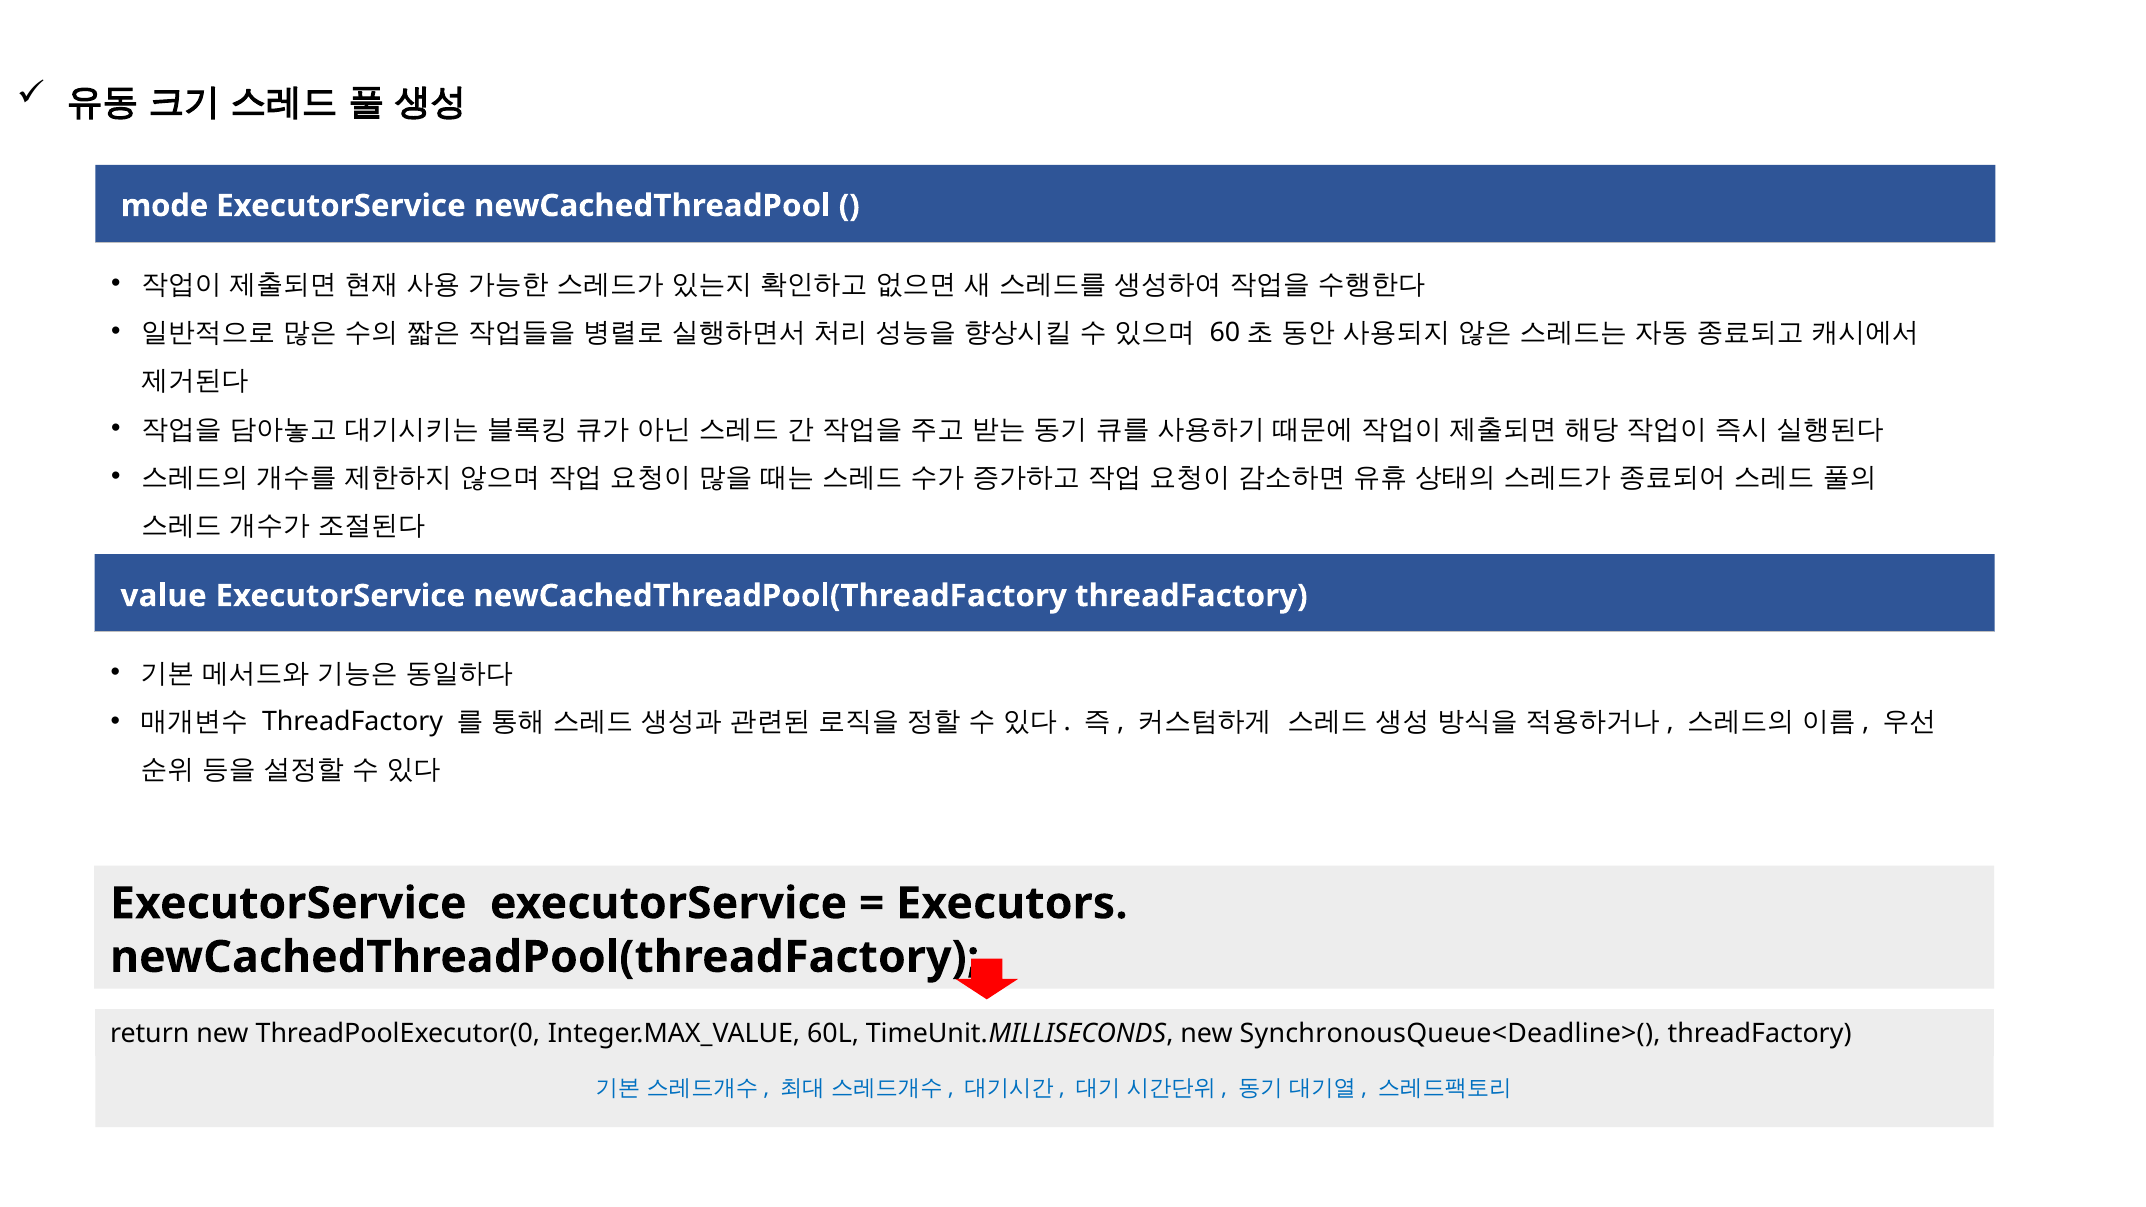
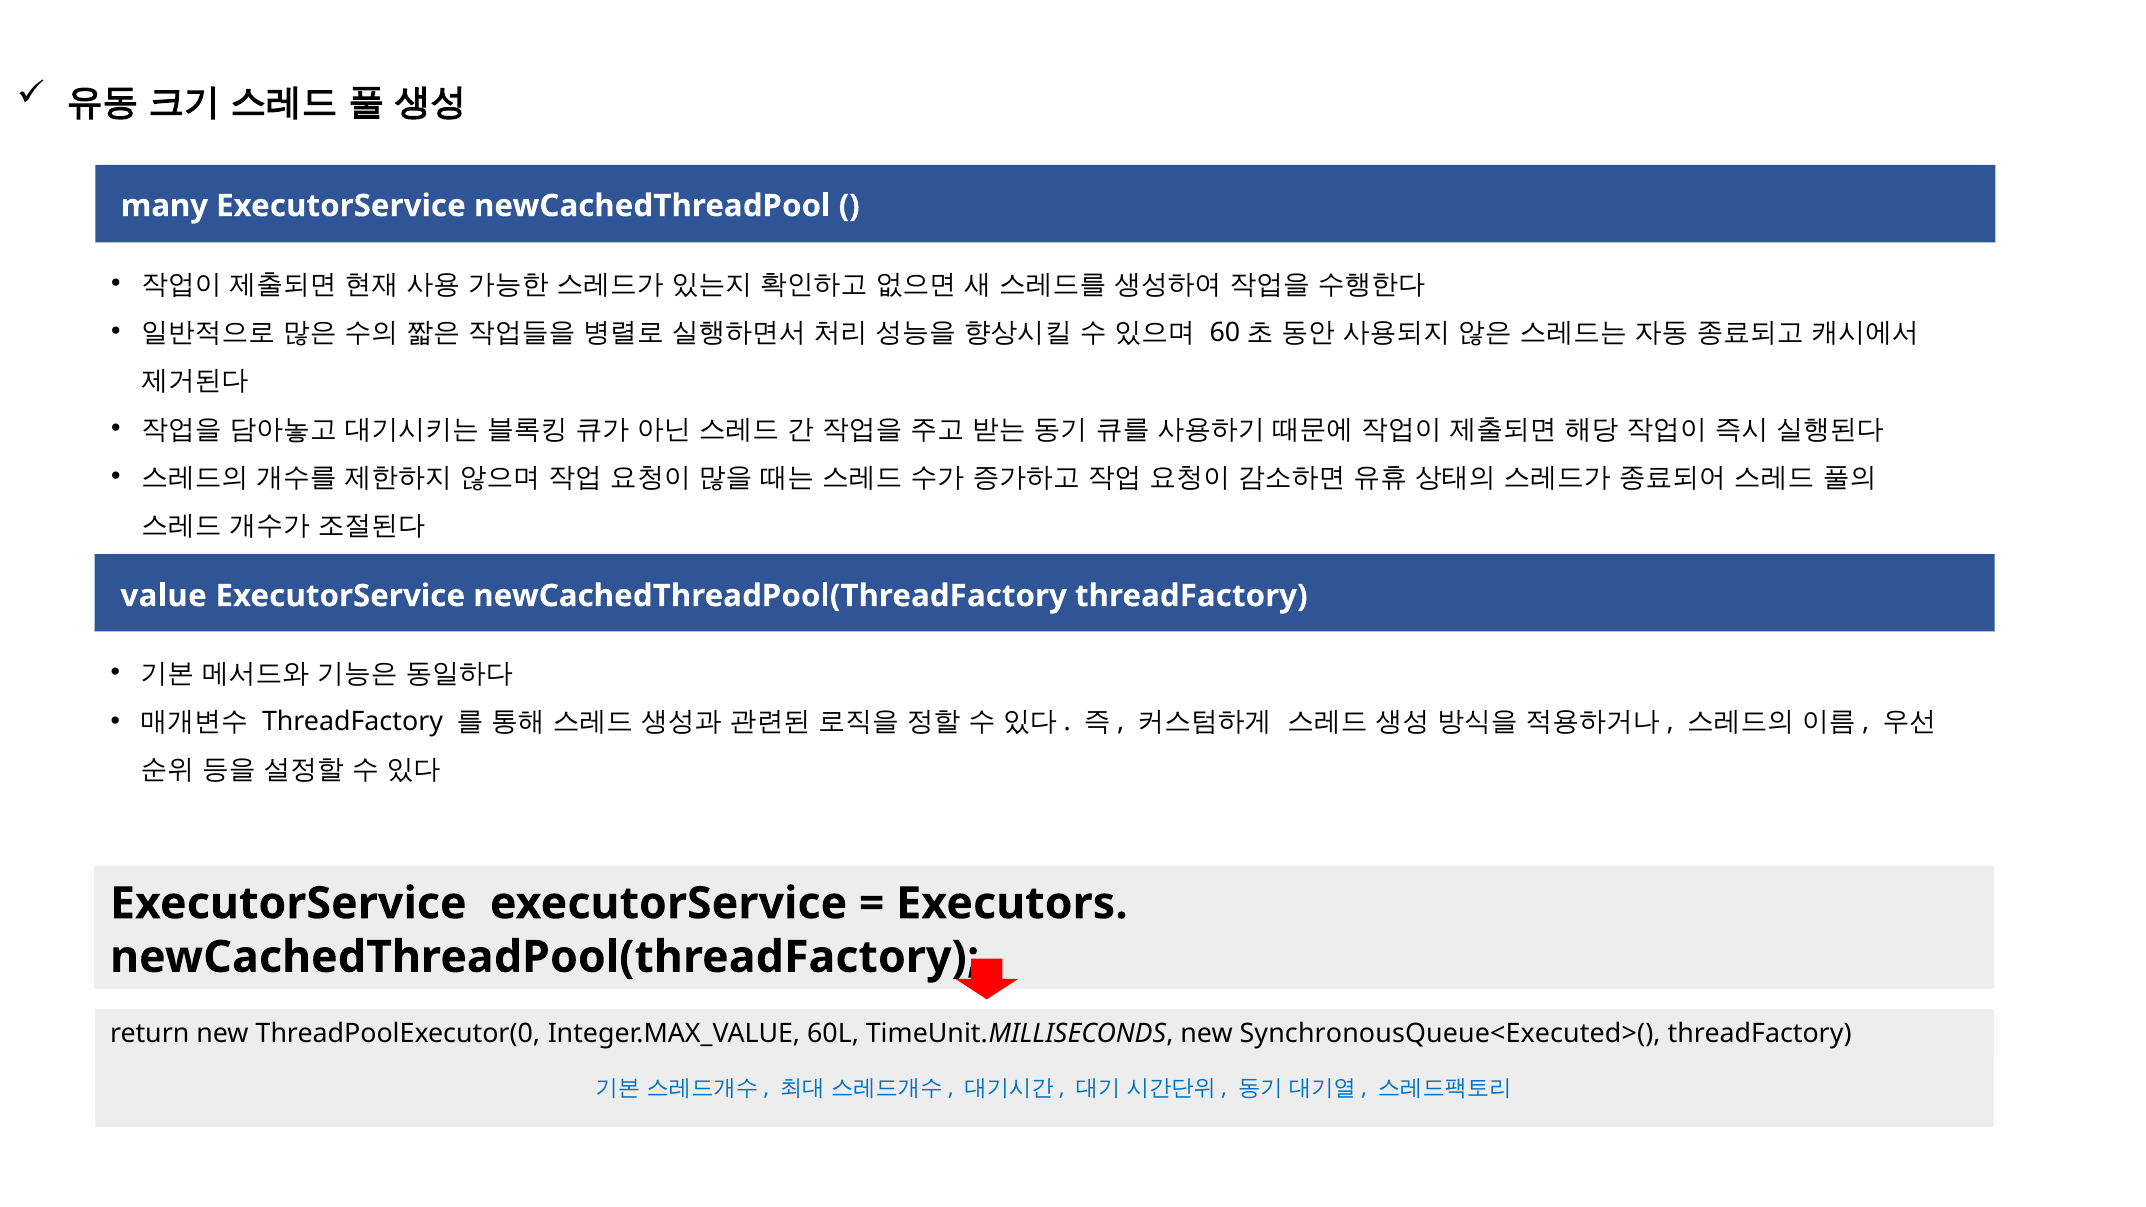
mode: mode -> many
SynchronousQueue<Deadline>(: SynchronousQueue<Deadline>( -> SynchronousQueue<Executed>(
